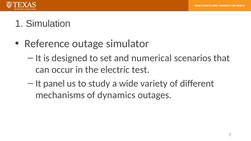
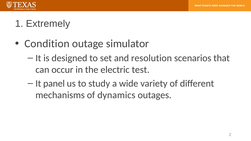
Simulation: Simulation -> Extremely
Reference: Reference -> Condition
numerical: numerical -> resolution
